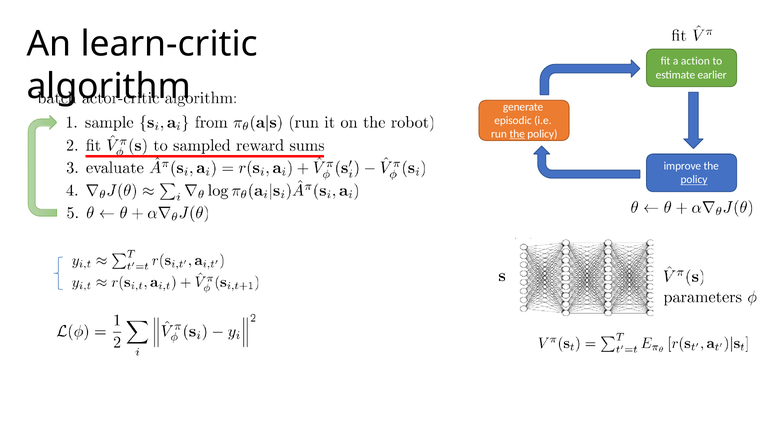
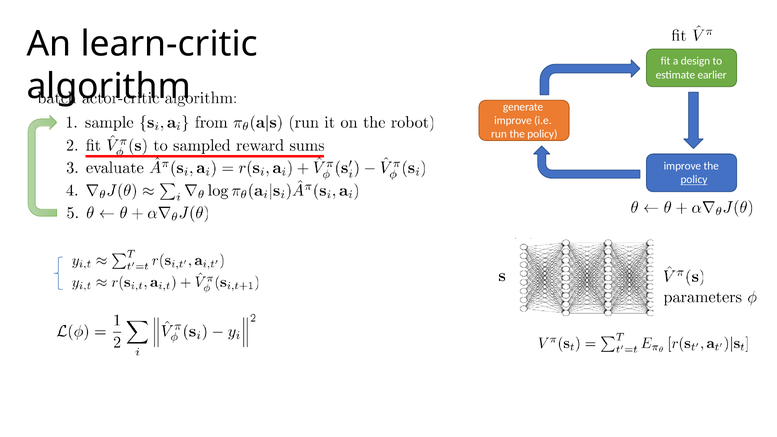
action: action -> design
episodic at (513, 120): episodic -> improve
the at (517, 134) underline: present -> none
